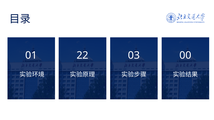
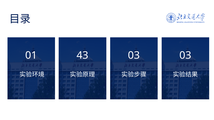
22: 22 -> 43
03 00: 00 -> 03
